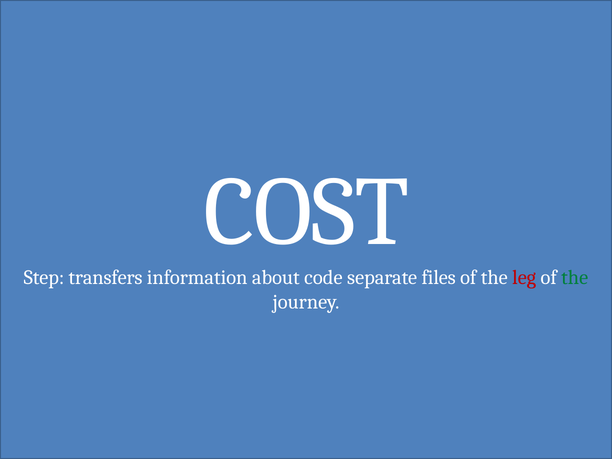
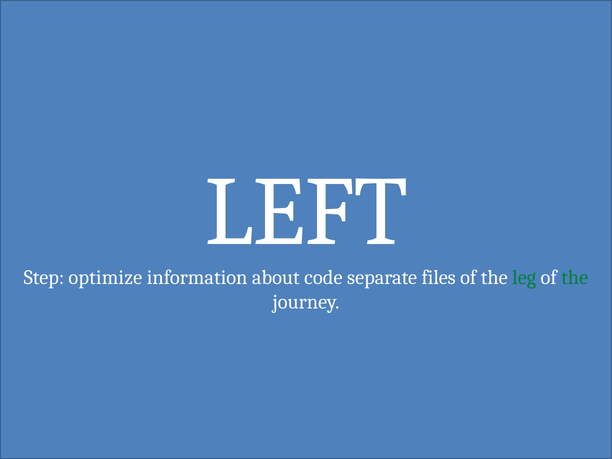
COST: COST -> LEFT
transfers: transfers -> optimize
leg colour: red -> green
